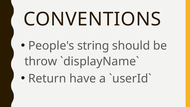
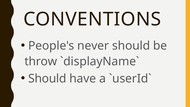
string: string -> never
Return at (47, 78): Return -> Should
